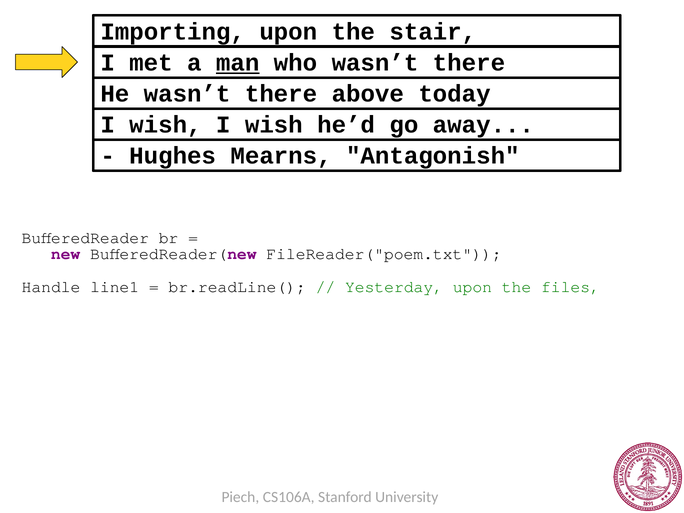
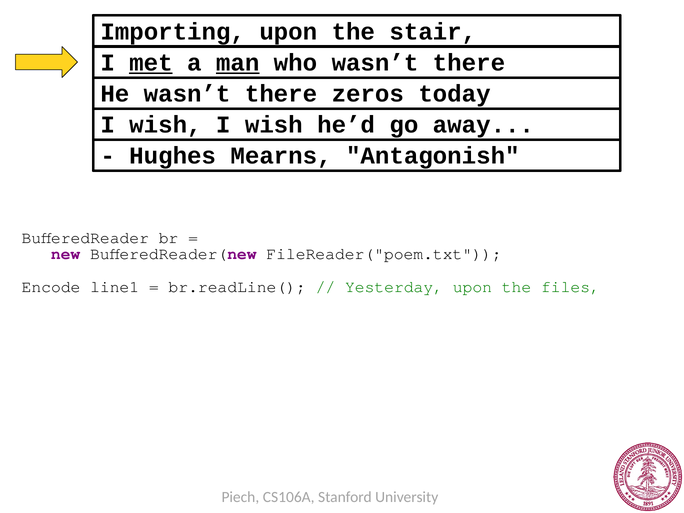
met underline: none -> present
above: above -> zeros
Handle: Handle -> Encode
